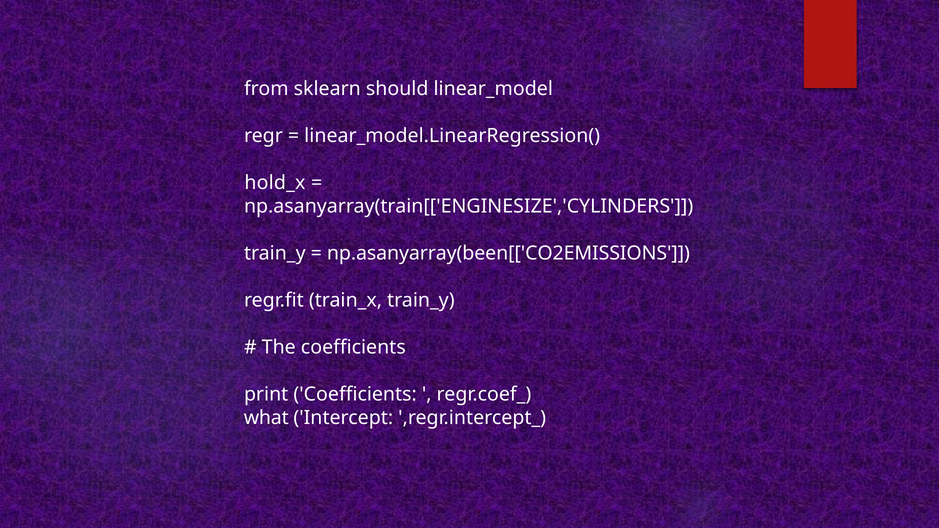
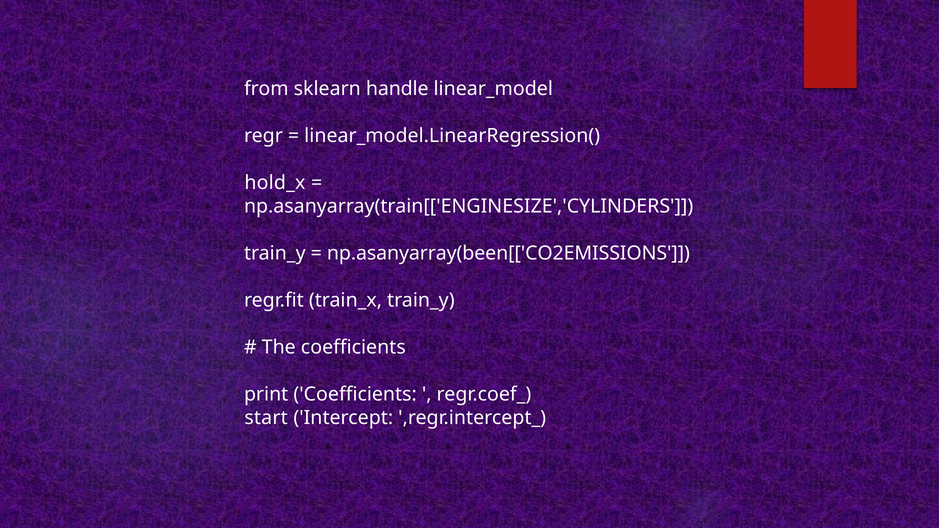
should: should -> handle
what: what -> start
